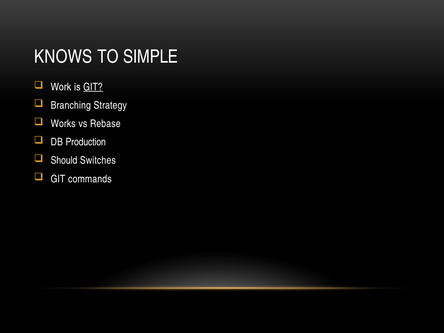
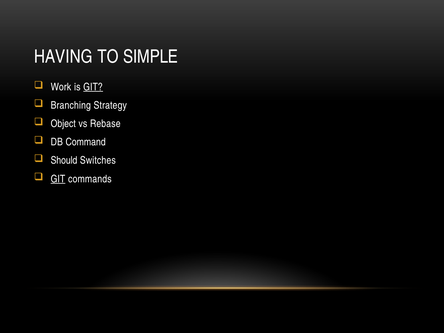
KNOWS: KNOWS -> HAVING
Works: Works -> Object
Production: Production -> Command
GIT at (58, 179) underline: none -> present
